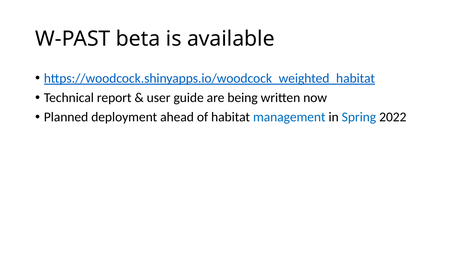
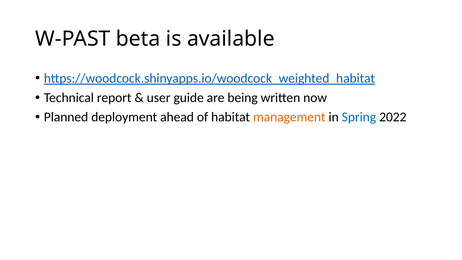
management colour: blue -> orange
